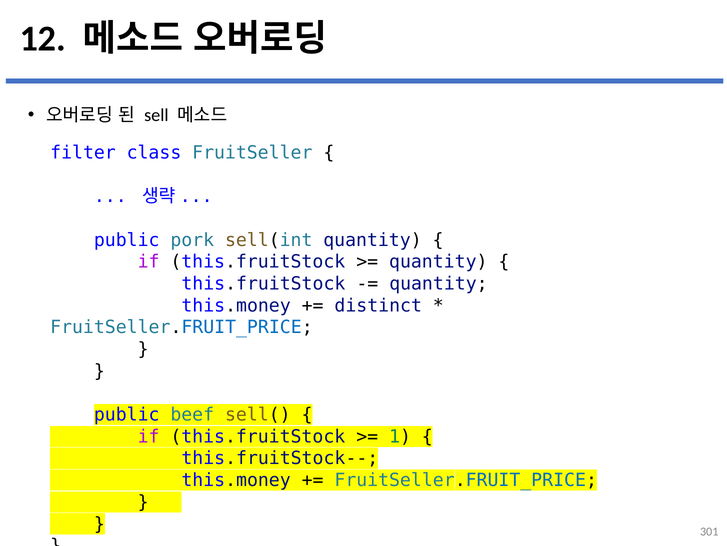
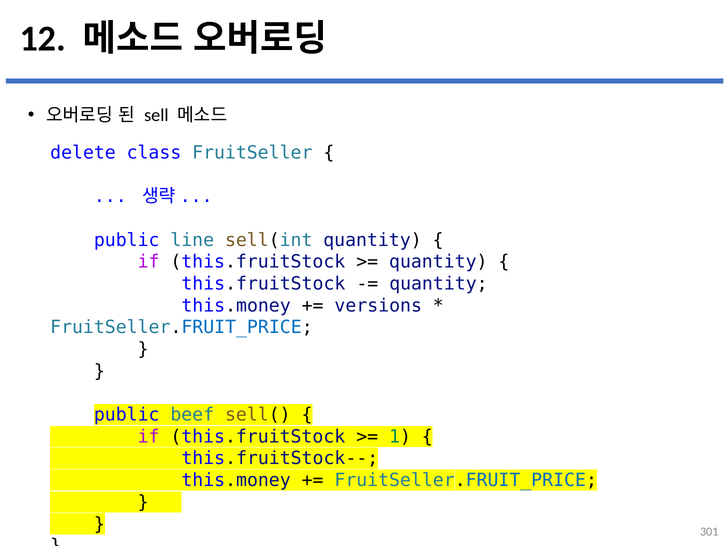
filter: filter -> delete
pork: pork -> line
distinct: distinct -> versions
